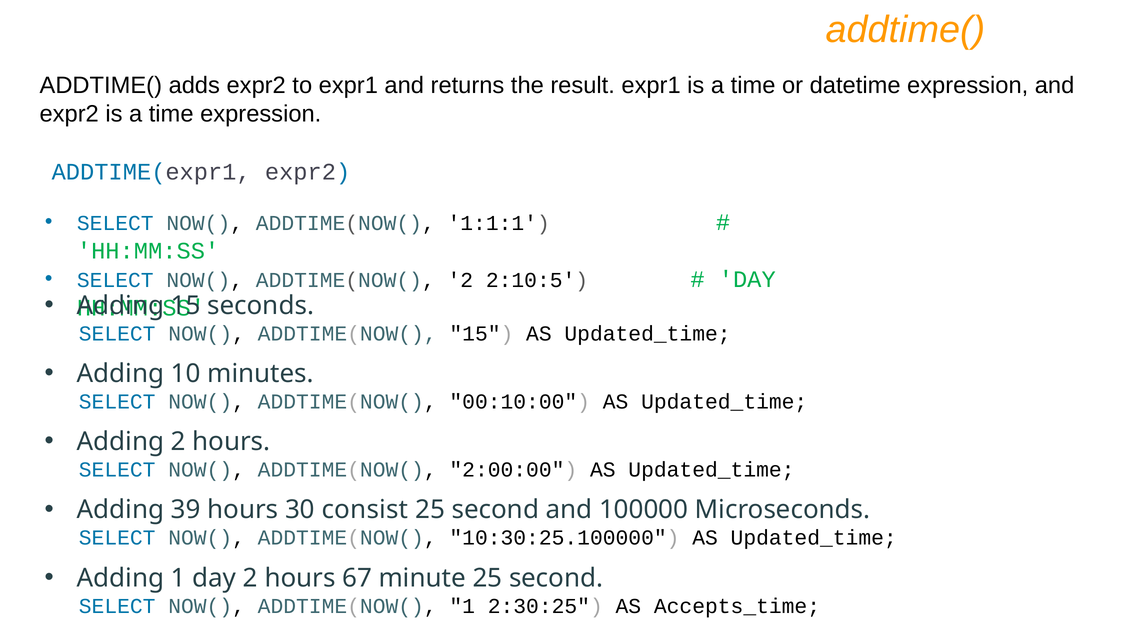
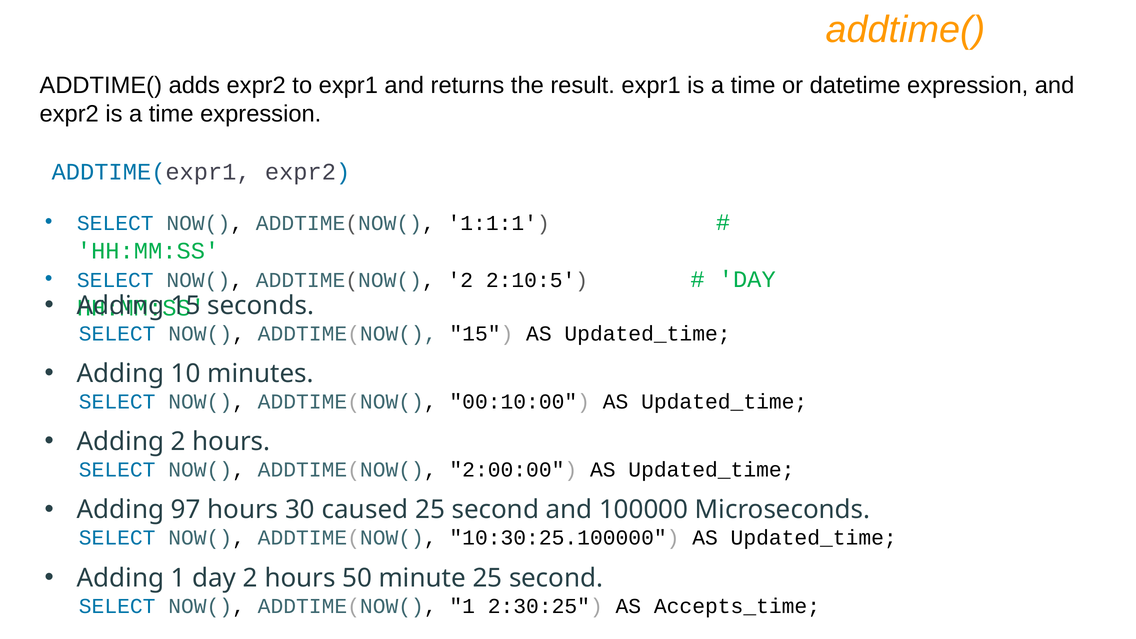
39: 39 -> 97
consist: consist -> caused
67: 67 -> 50
